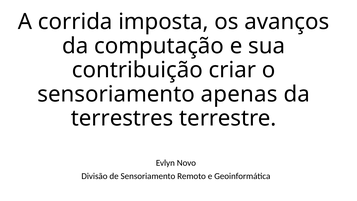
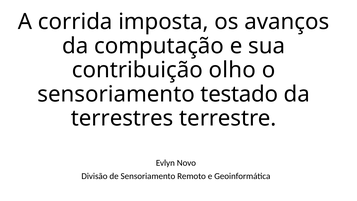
criar: criar -> olho
apenas: apenas -> testado
